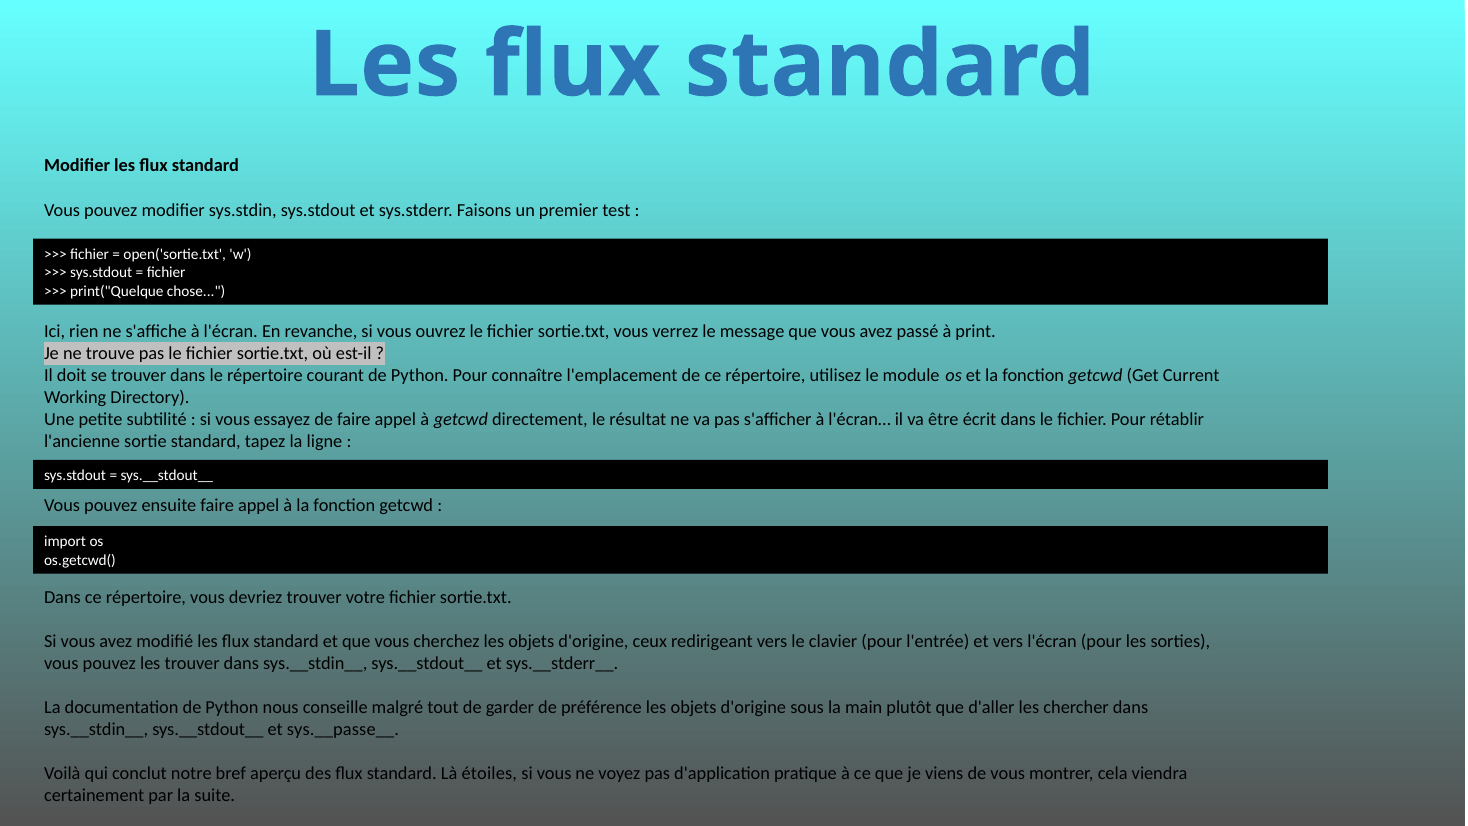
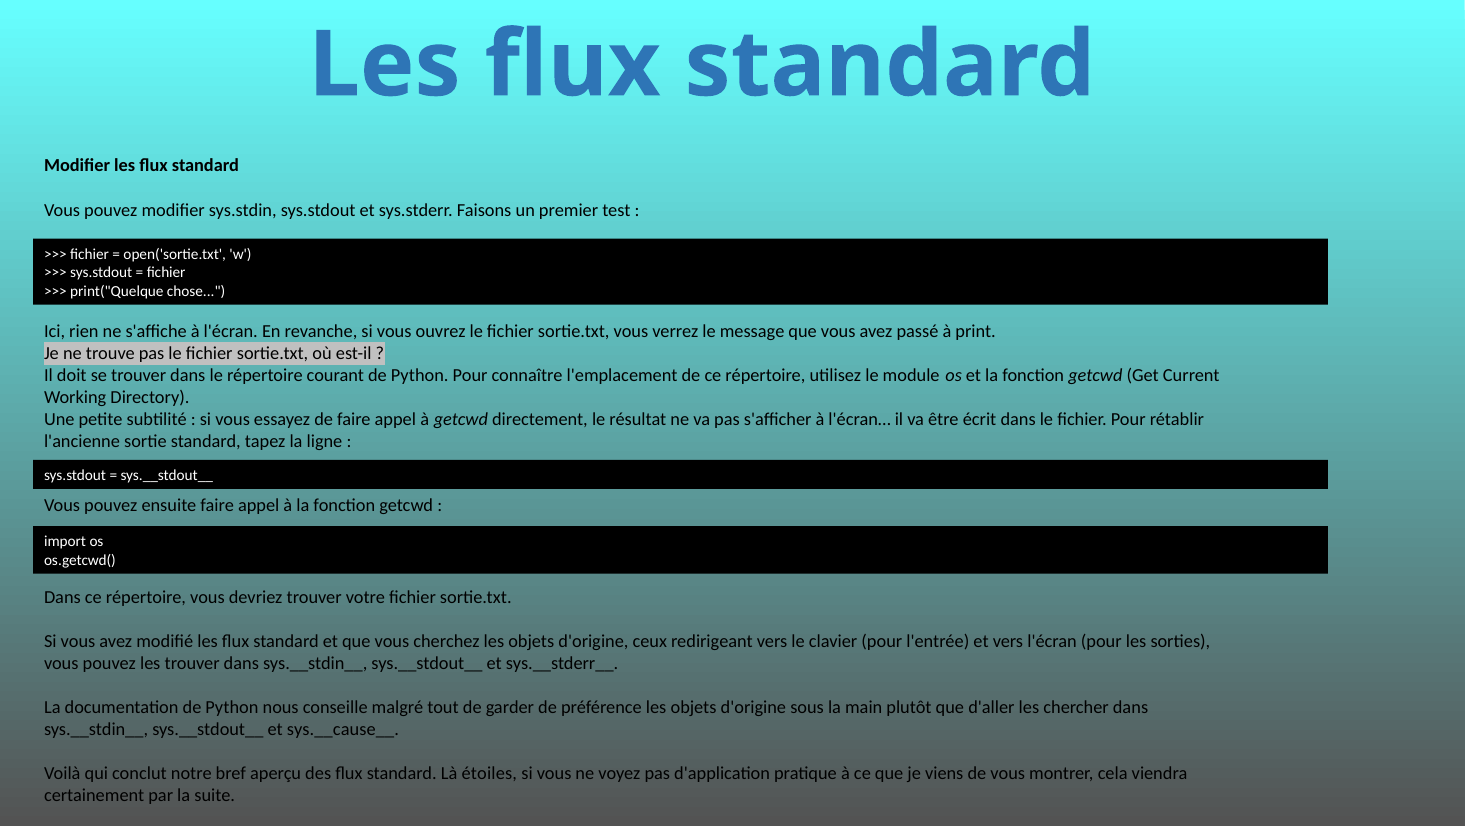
sys.__passe__: sys.__passe__ -> sys.__cause__
